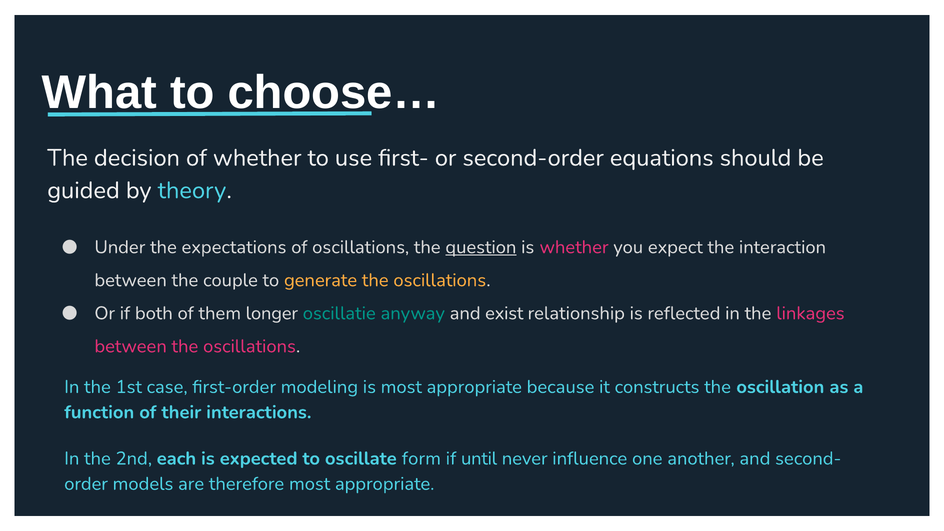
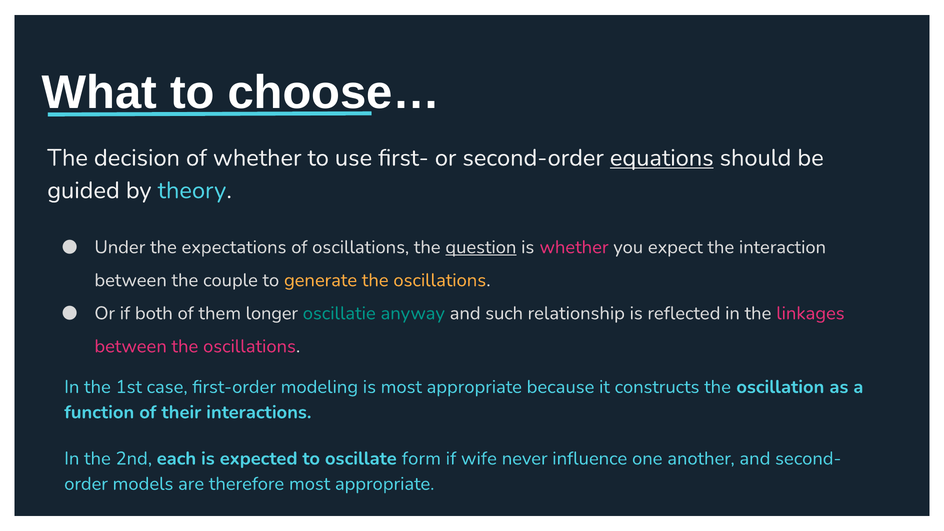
equations underline: none -> present
exist: exist -> such
until: until -> wife
